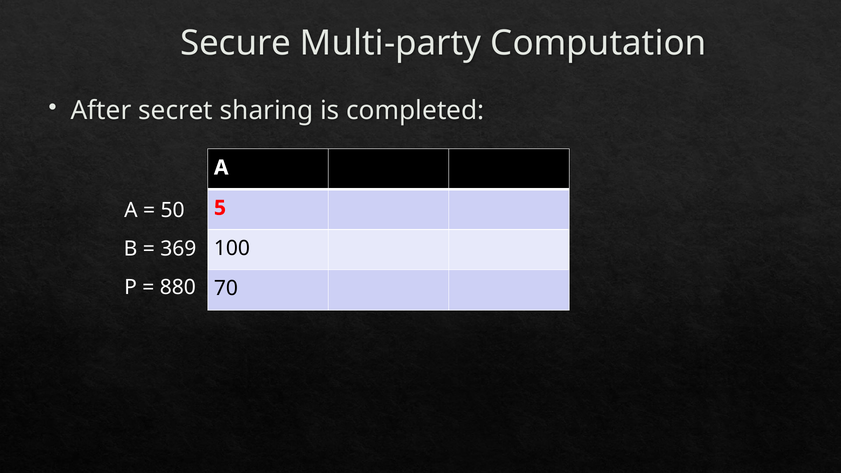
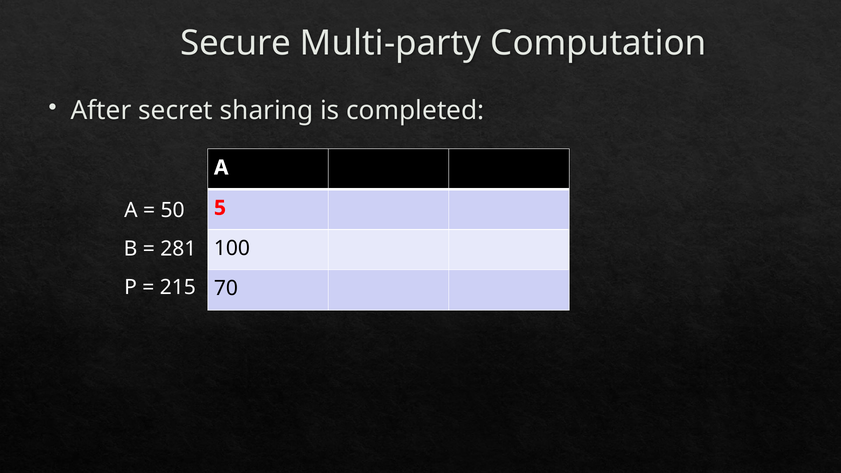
369: 369 -> 281
880: 880 -> 215
